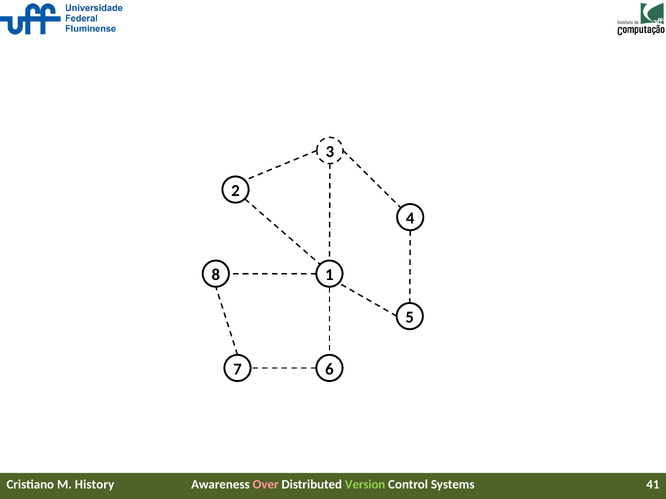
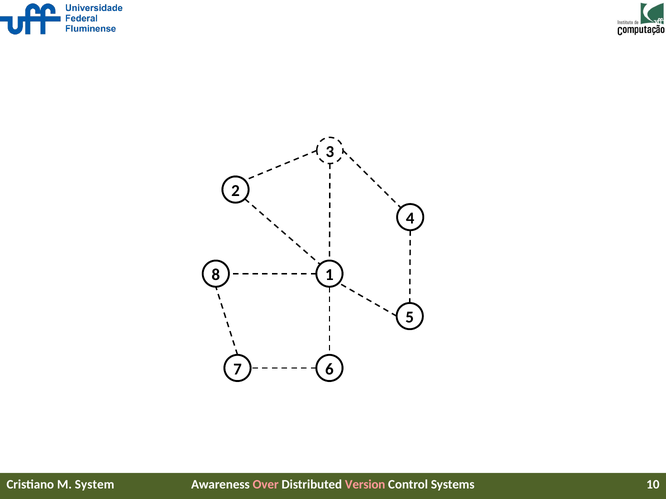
History: History -> System
Version colour: light green -> pink
41: 41 -> 10
